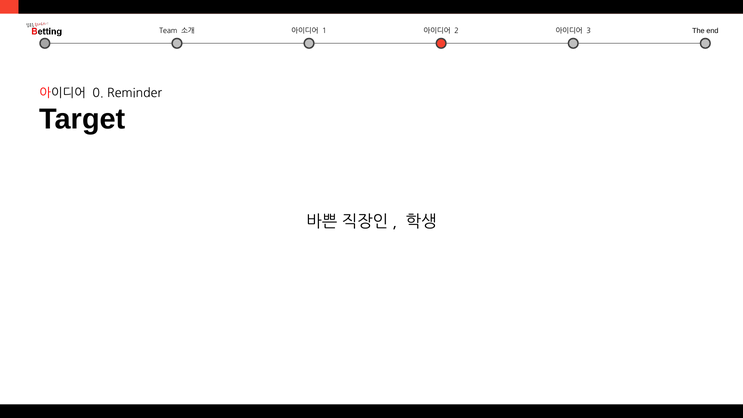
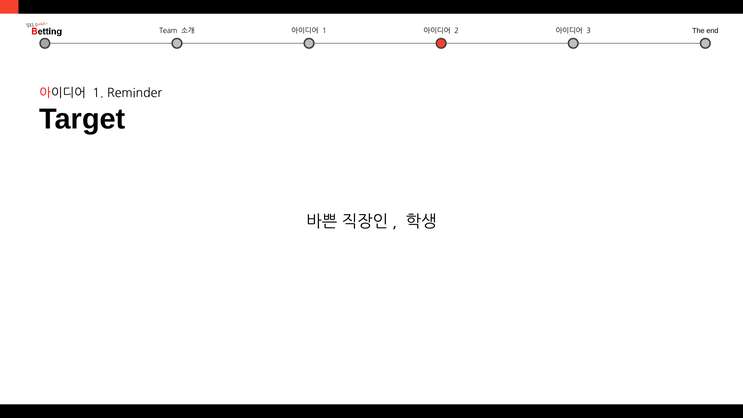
0 at (98, 93): 0 -> 1
